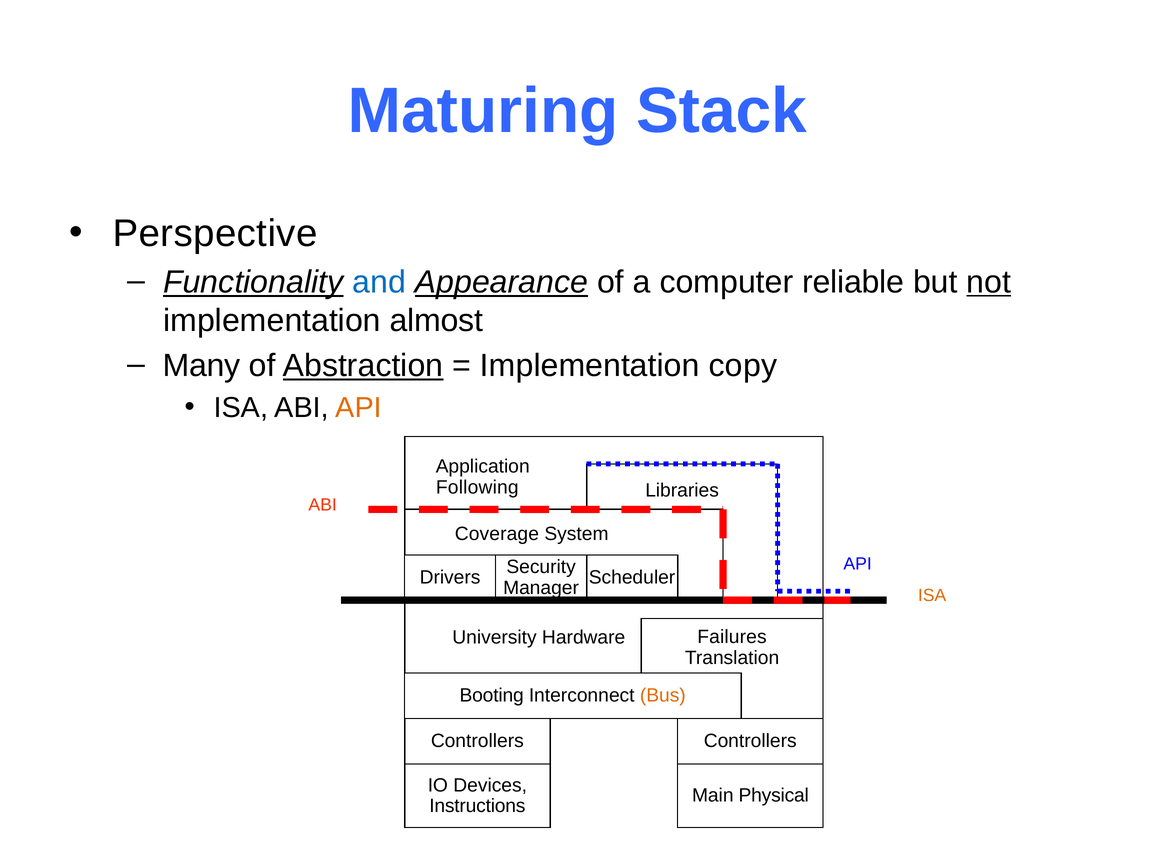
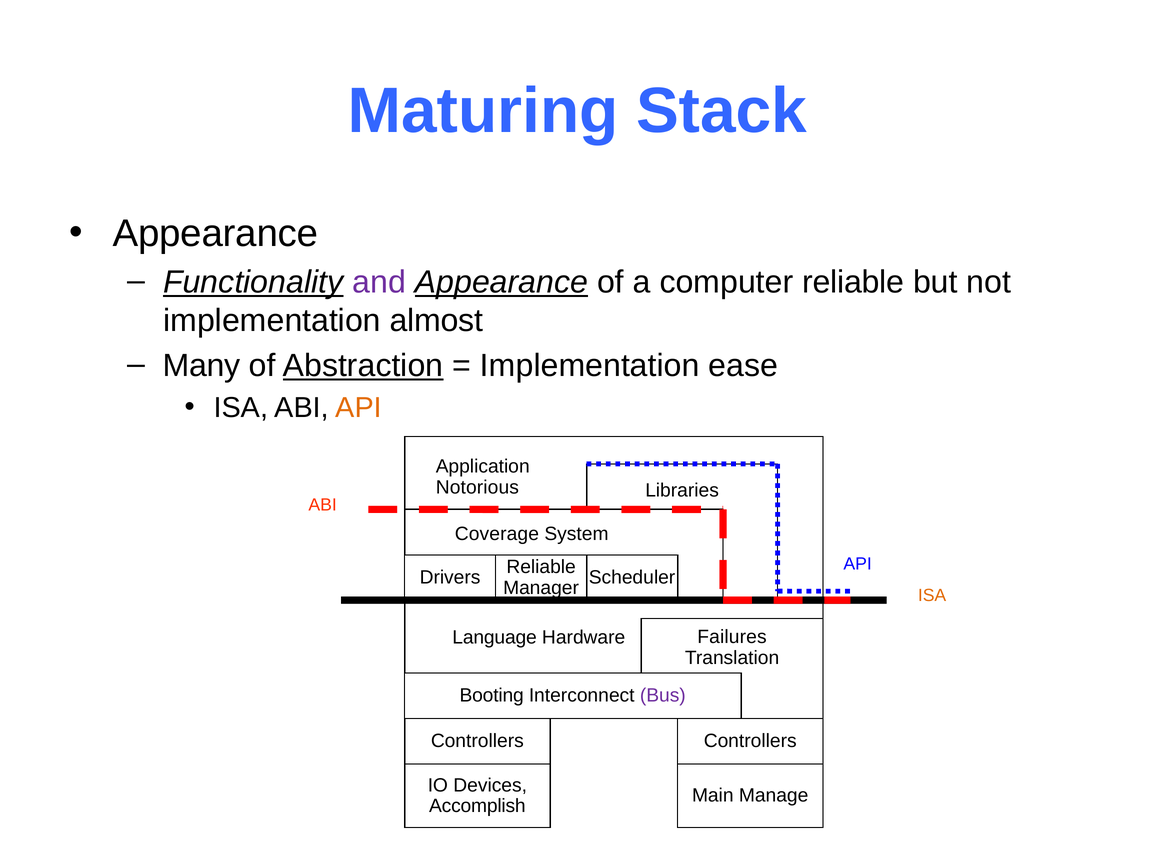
Perspective at (215, 234): Perspective -> Appearance
and colour: blue -> purple
not underline: present -> none
copy: copy -> ease
Following: Following -> Notorious
Security at (541, 567): Security -> Reliable
University: University -> Language
Bus colour: orange -> purple
Physical: Physical -> Manage
Instructions: Instructions -> Accomplish
